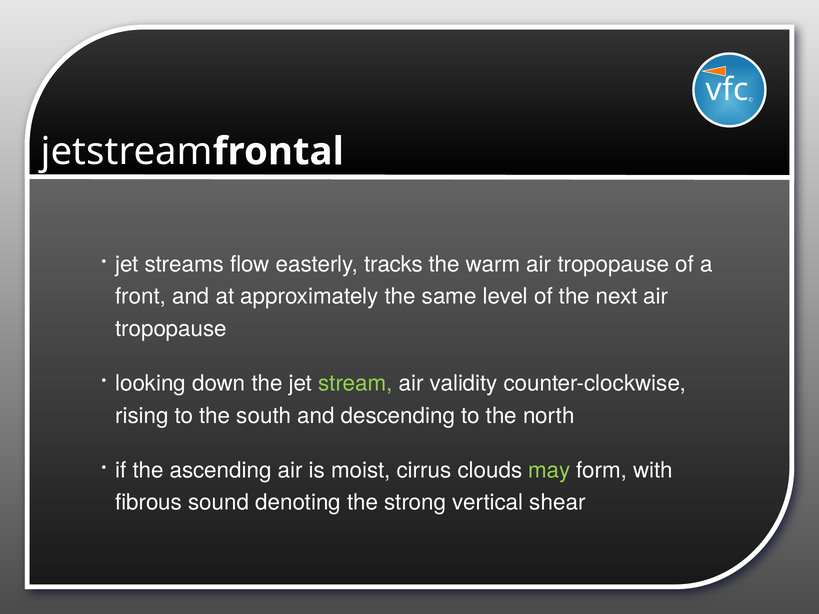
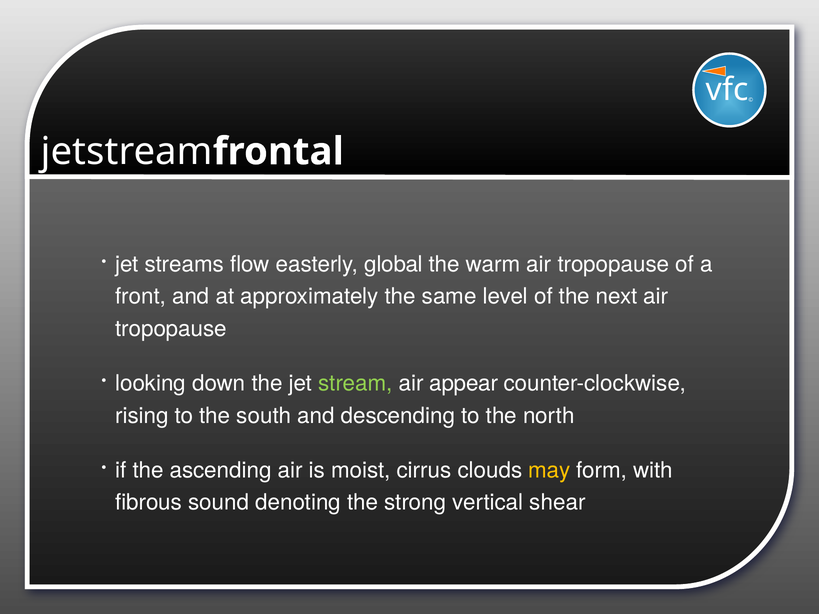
tracks: tracks -> global
validity: validity -> appear
may colour: light green -> yellow
